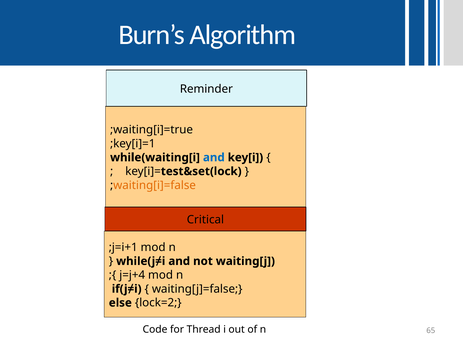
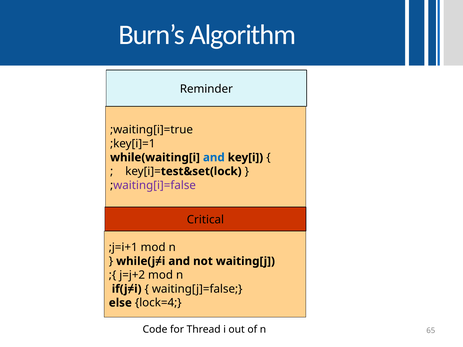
waiting[i]=false colour: orange -> purple
j=j+4: j=j+4 -> j=j+2
lock=2: lock=2 -> lock=4
